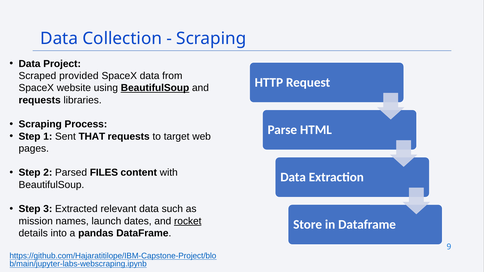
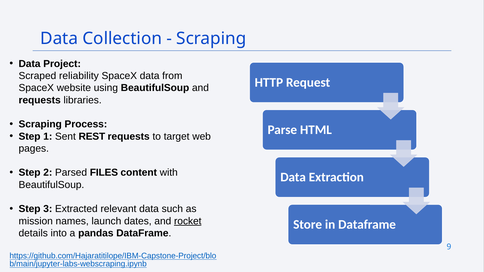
provided: provided -> reliability
BeautifulSoup at (155, 88) underline: present -> none
THAT: THAT -> REST
